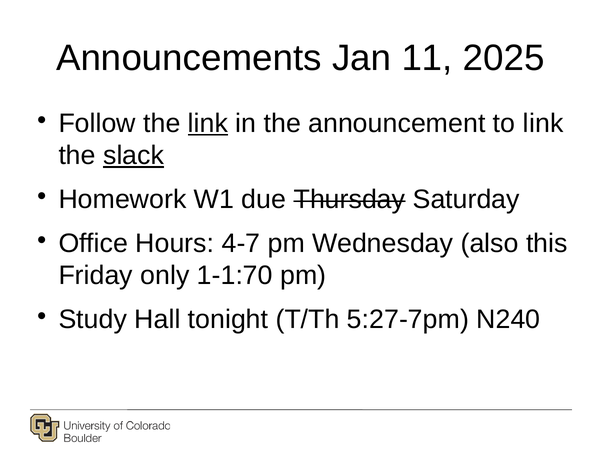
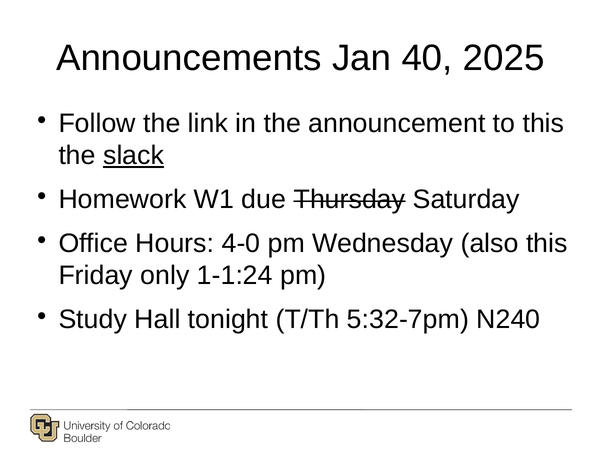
11: 11 -> 40
link at (208, 124) underline: present -> none
to link: link -> this
4-7: 4-7 -> 4-0
1-1:70: 1-1:70 -> 1-1:24
5:27-7pm: 5:27-7pm -> 5:32-7pm
